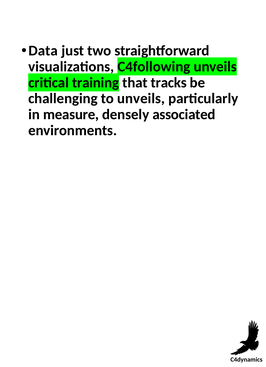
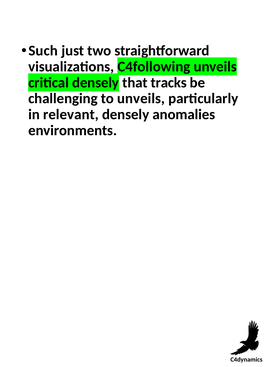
Data: Data -> Such
critical training: training -> densely
measure: measure -> relevant
associated: associated -> anomalies
